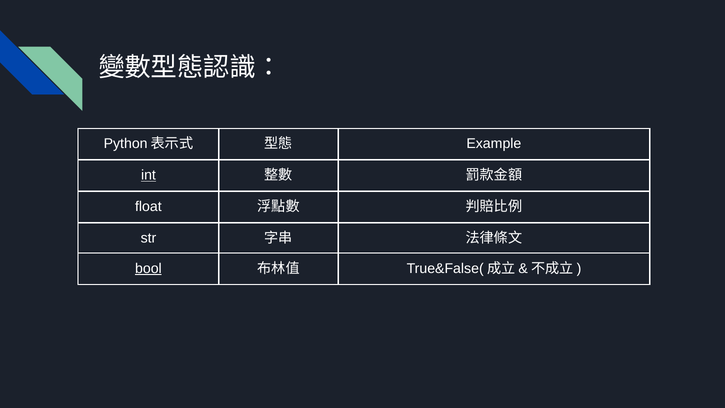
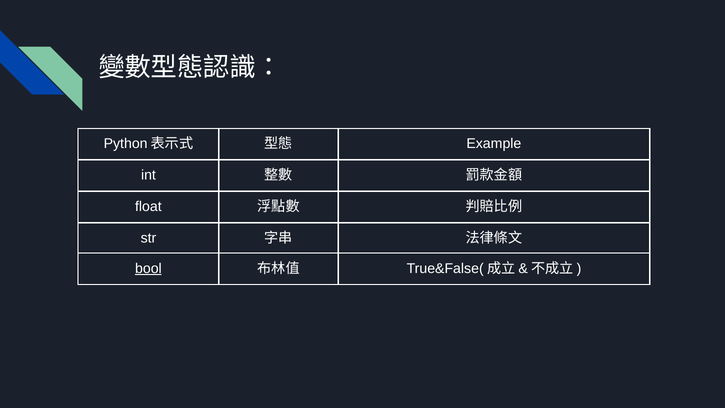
int underline: present -> none
